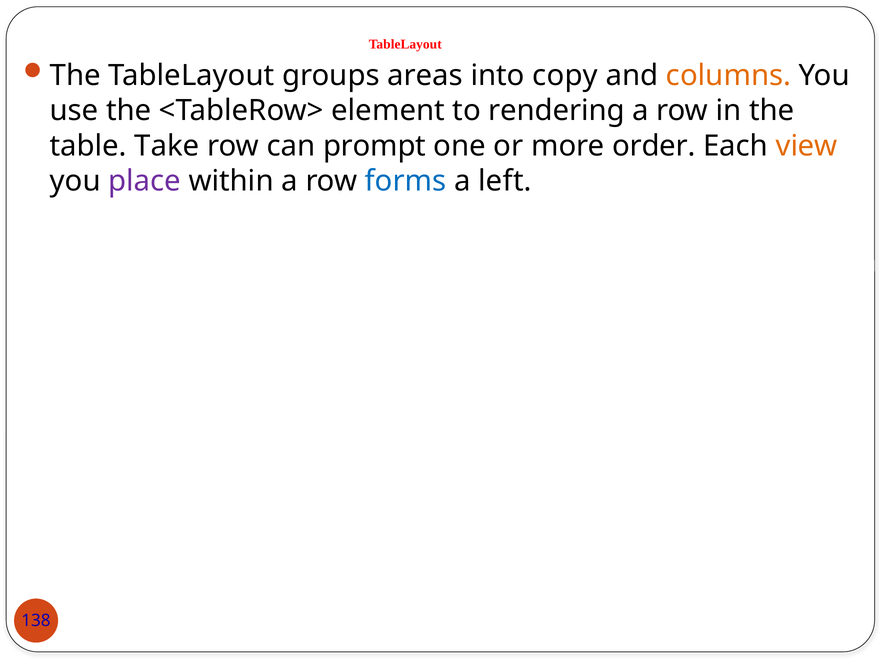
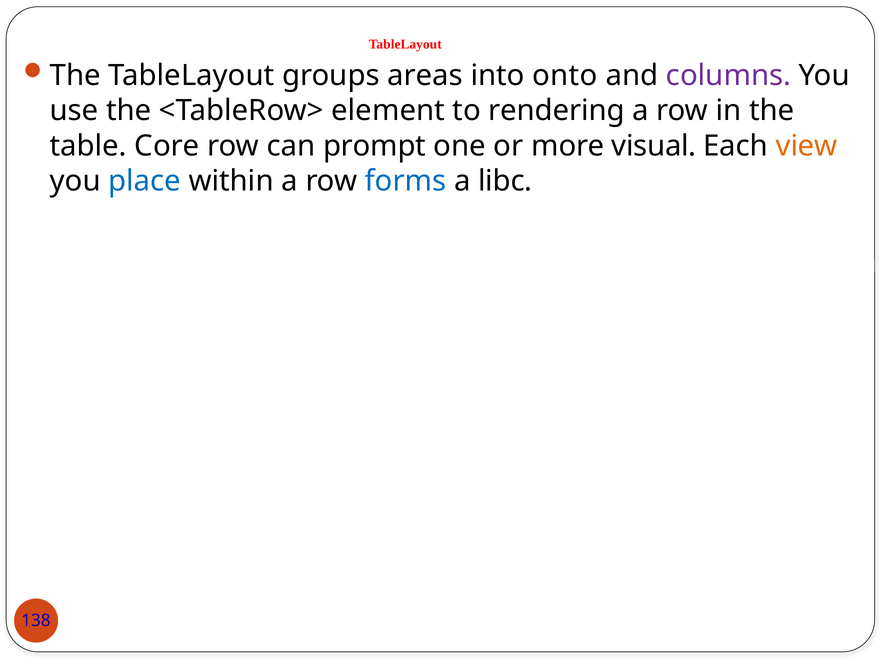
copy: copy -> onto
columns colour: orange -> purple
Take: Take -> Core
order: order -> visual
place colour: purple -> blue
left: left -> libc
